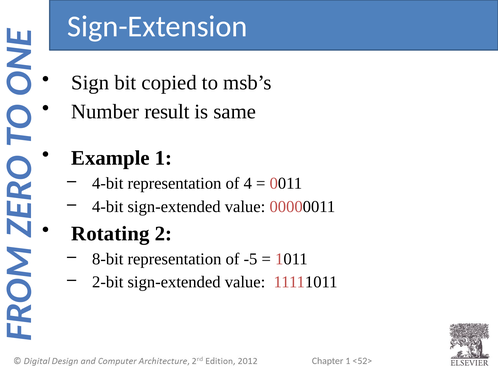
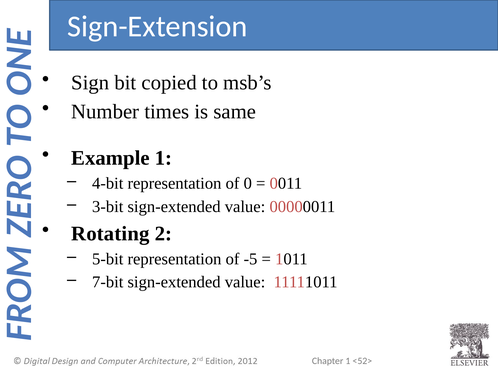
result: result -> times
4: 4 -> 0
4-bit at (108, 207): 4-bit -> 3-bit
8-bit: 8-bit -> 5-bit
2-bit: 2-bit -> 7-bit
